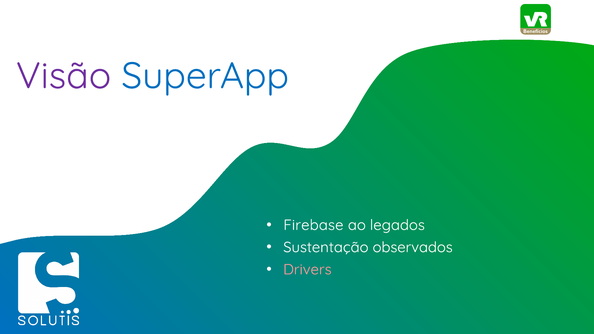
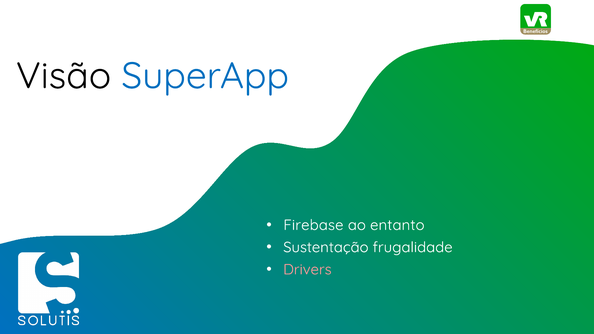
Visão colour: purple -> black
legados: legados -> entanto
observados: observados -> frugalidade
